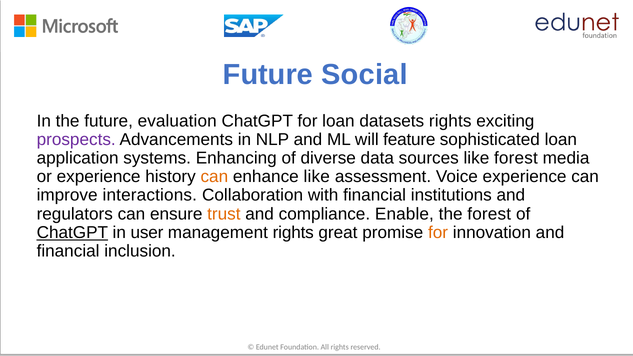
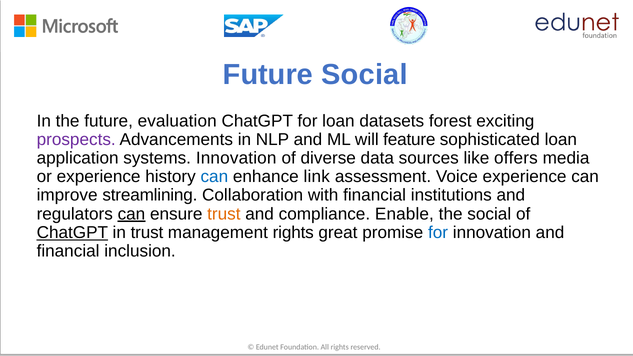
datasets rights: rights -> forest
systems Enhancing: Enhancing -> Innovation
like forest: forest -> offers
can at (214, 177) colour: orange -> blue
enhance like: like -> link
interactions: interactions -> streamlining
can at (131, 214) underline: none -> present
the forest: forest -> social
in user: user -> trust
for at (438, 232) colour: orange -> blue
